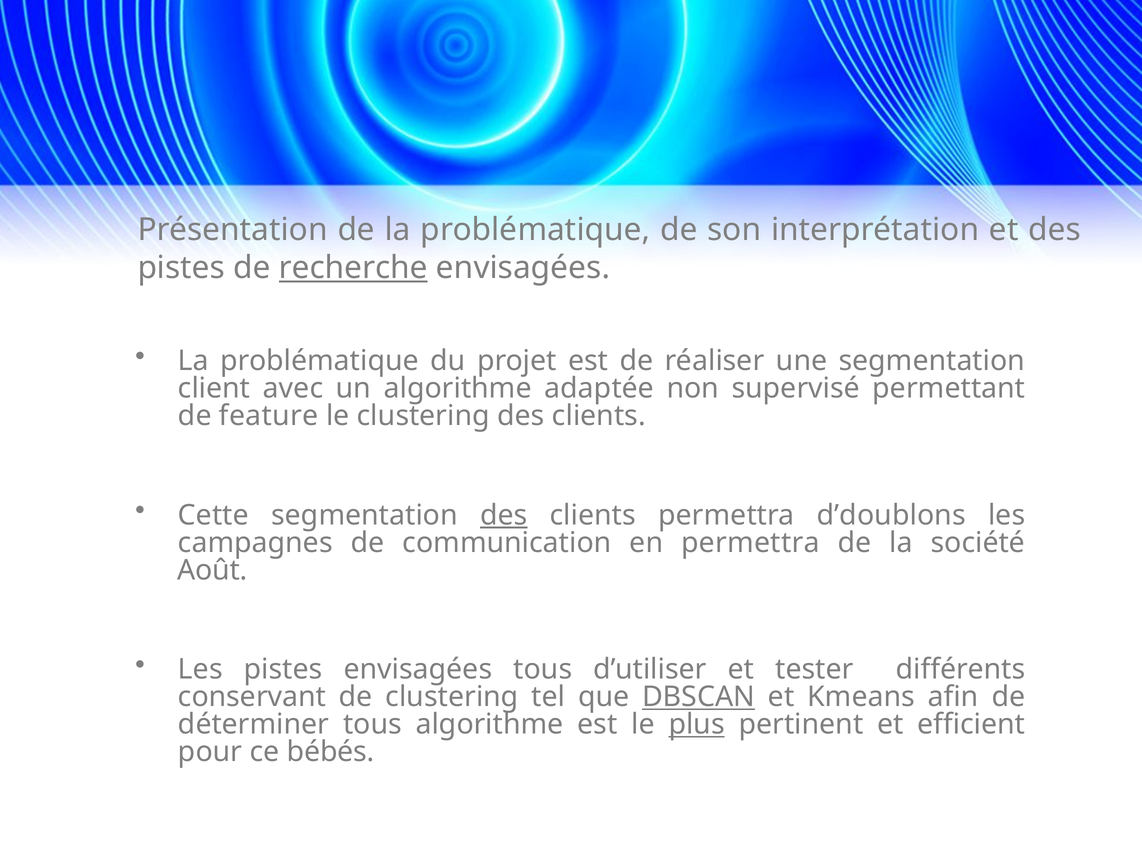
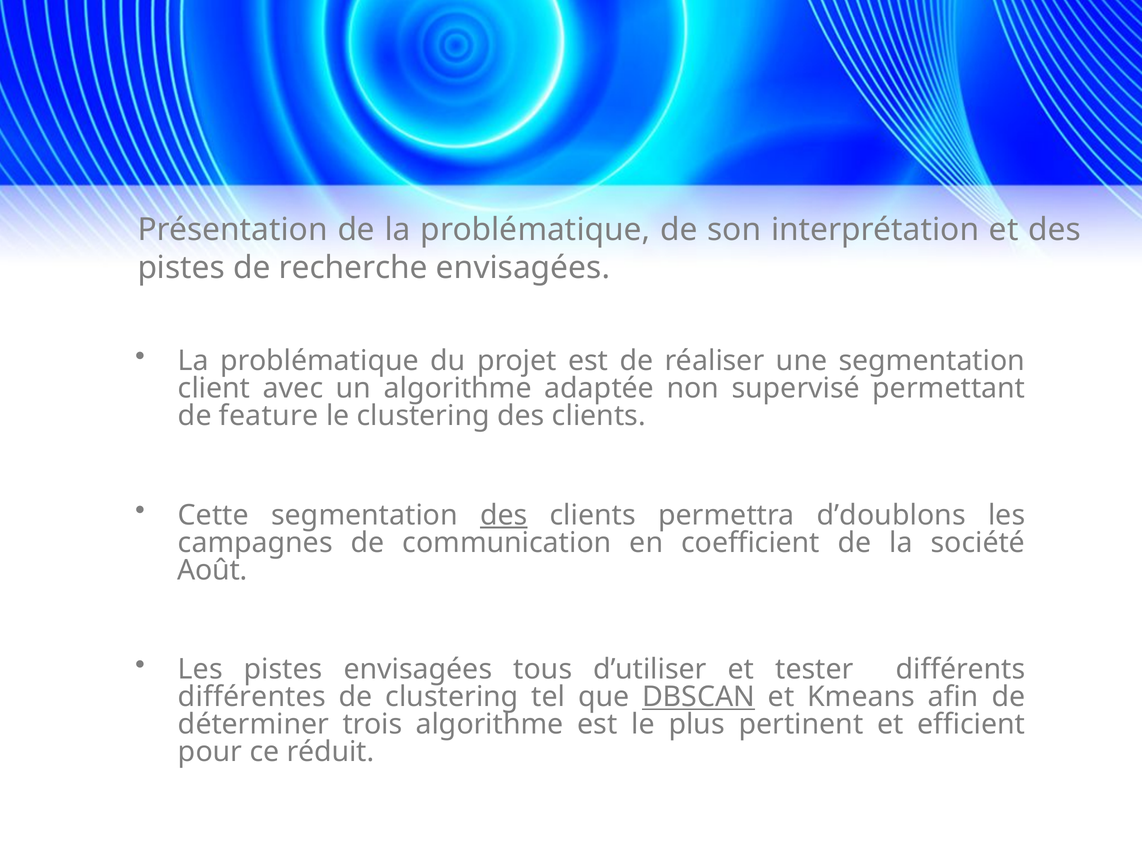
recherche underline: present -> none
en permettra: permettra -> coefficient
conservant: conservant -> différentes
déterminer tous: tous -> trois
plus underline: present -> none
bébés: bébés -> réduit
